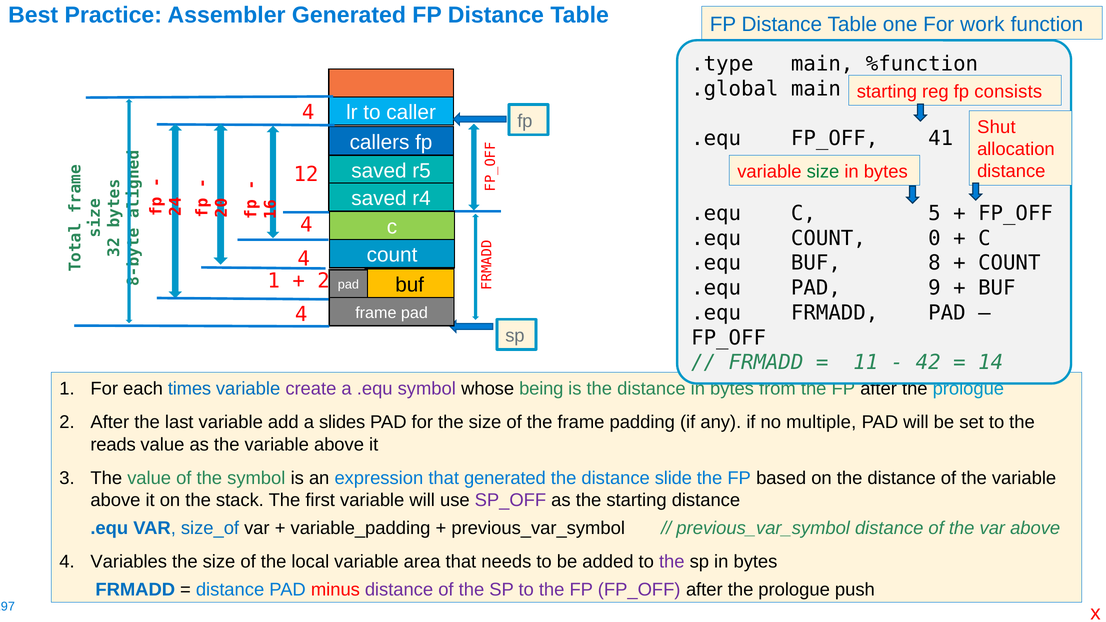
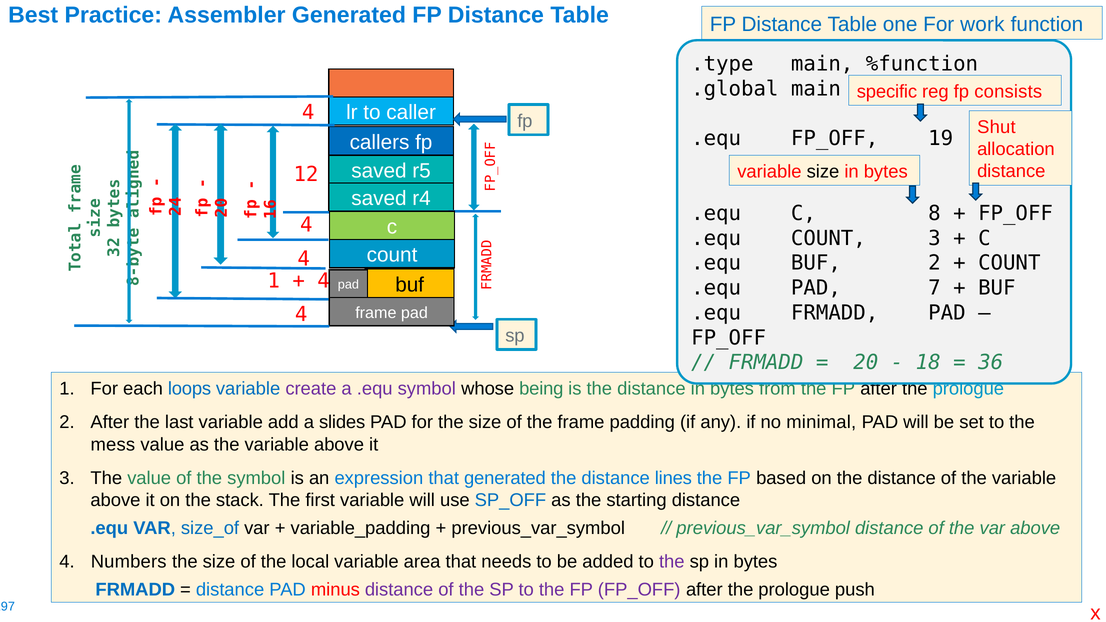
starting at (887, 92): starting -> specific
41: 41 -> 19
size at (823, 172) colour: green -> black
C 5: 5 -> 8
COUNT 0: 0 -> 3
BUF 8: 8 -> 2
2 at (324, 281): 2 -> 4
9: 9 -> 7
11: 11 -> 20
42: 42 -> 18
14: 14 -> 36
times: times -> loops
multiple: multiple -> minimal
reads: reads -> mess
slide: slide -> lines
SP_OFF colour: purple -> blue
Variables: Variables -> Numbers
